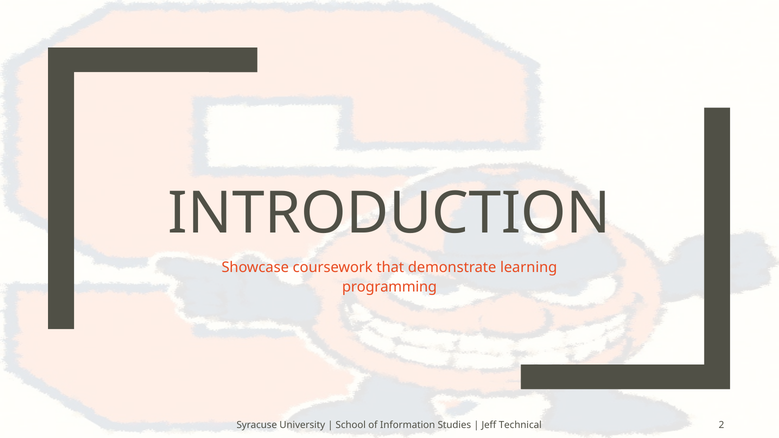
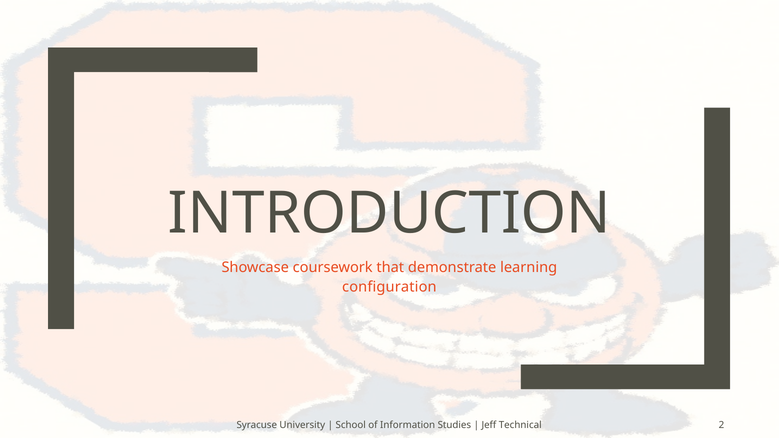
programming: programming -> configuration
